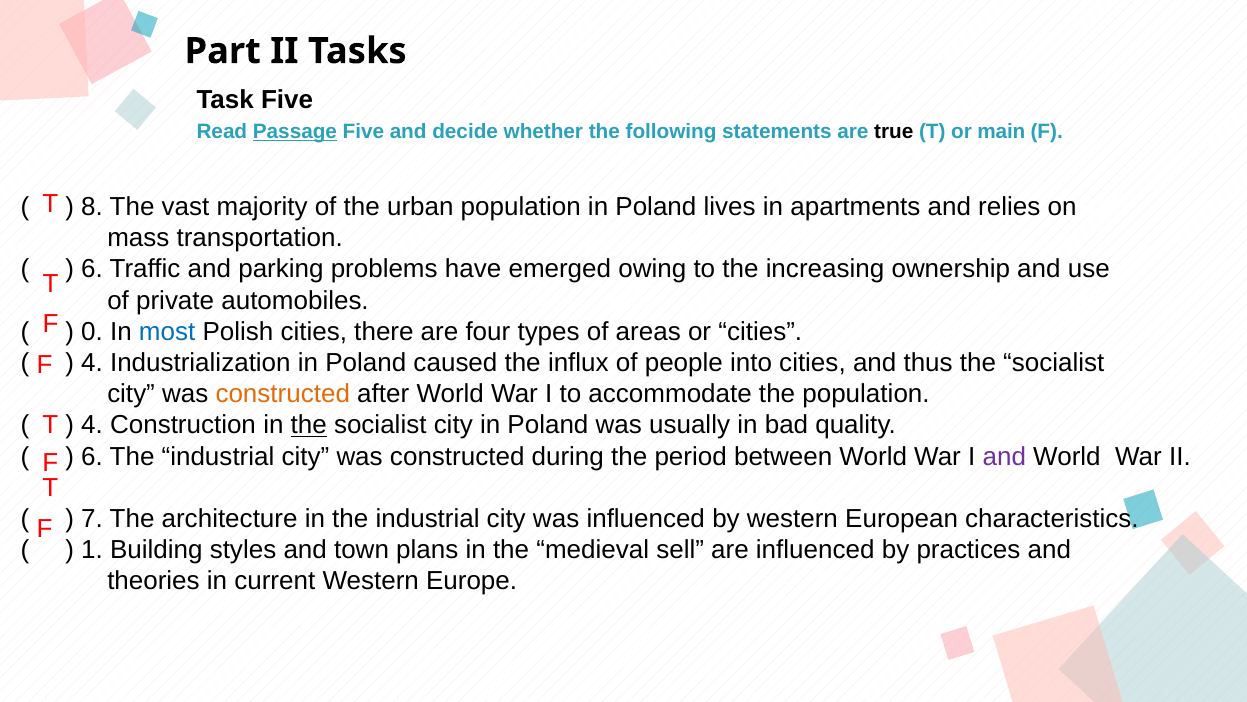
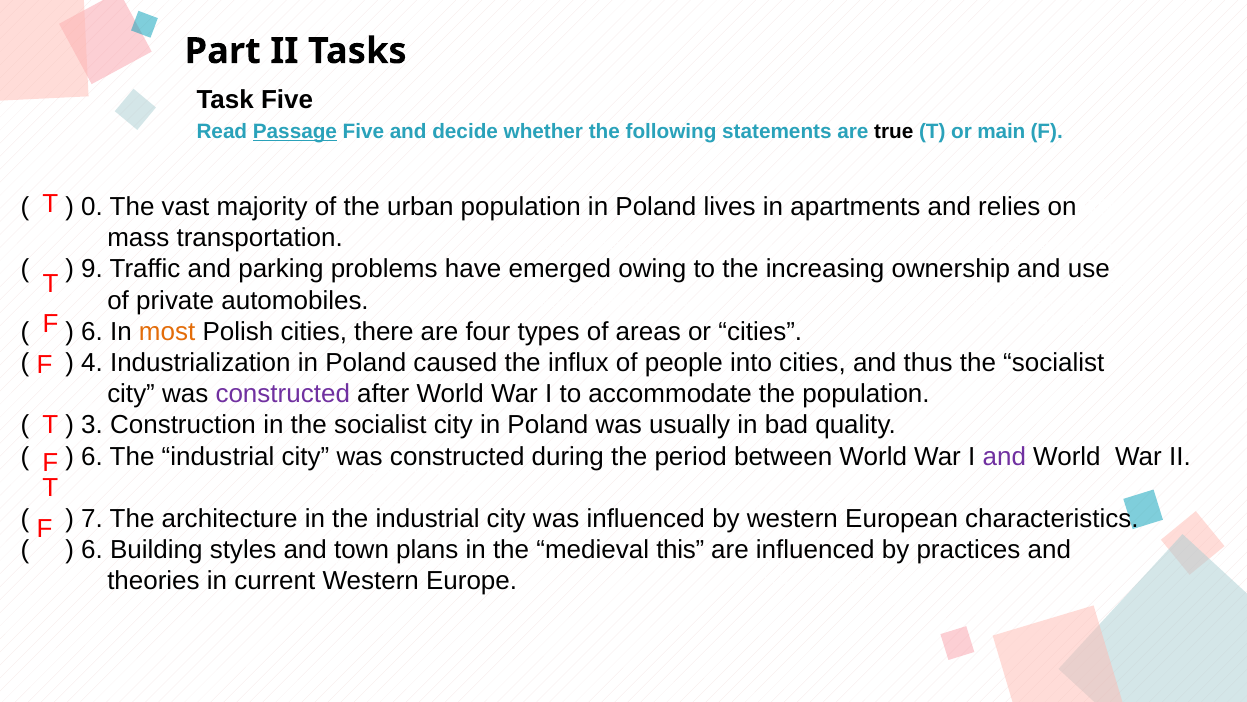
8: 8 -> 0
6 at (92, 269): 6 -> 9
0 at (92, 331): 0 -> 6
most colour: blue -> orange
constructed at (283, 394) colour: orange -> purple
4 at (92, 425): 4 -> 3
the at (309, 425) underline: present -> none
1 at (92, 550): 1 -> 6
sell: sell -> this
